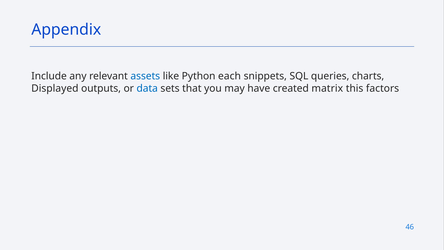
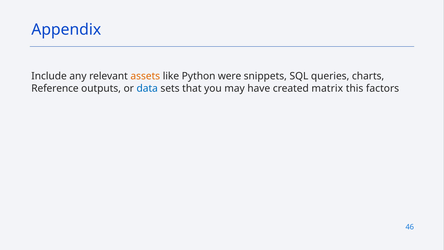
assets colour: blue -> orange
each: each -> were
Displayed: Displayed -> Reference
